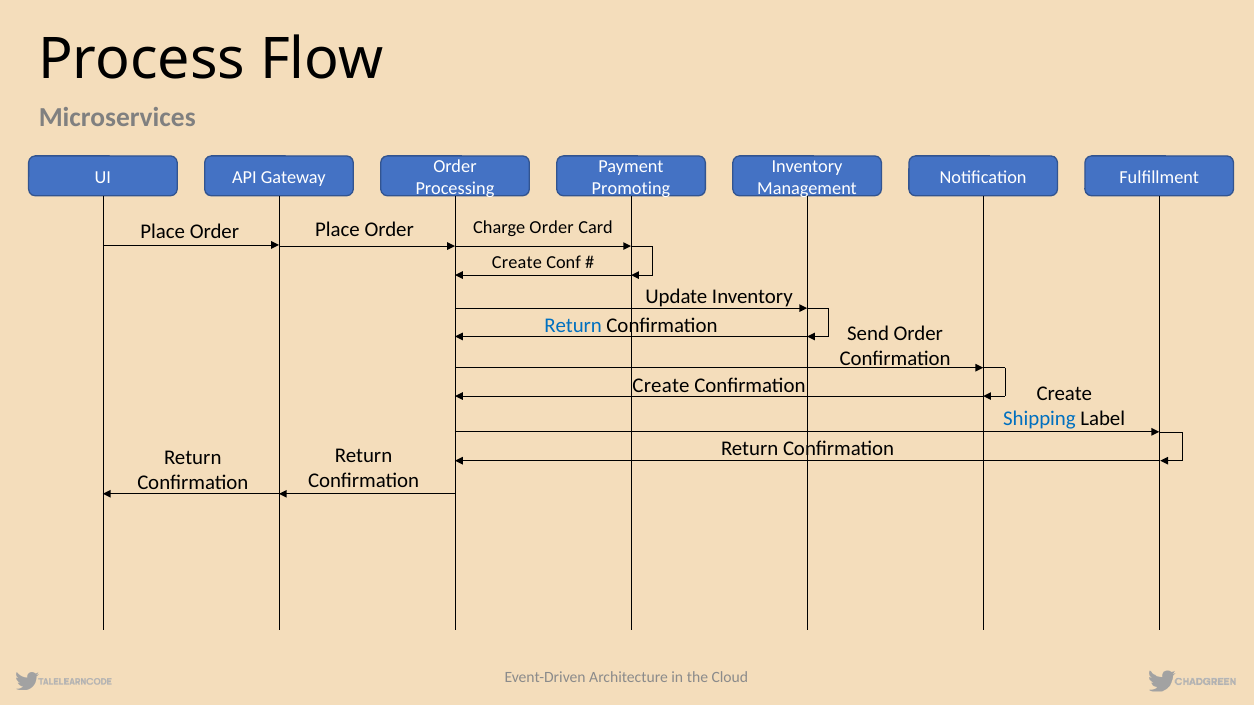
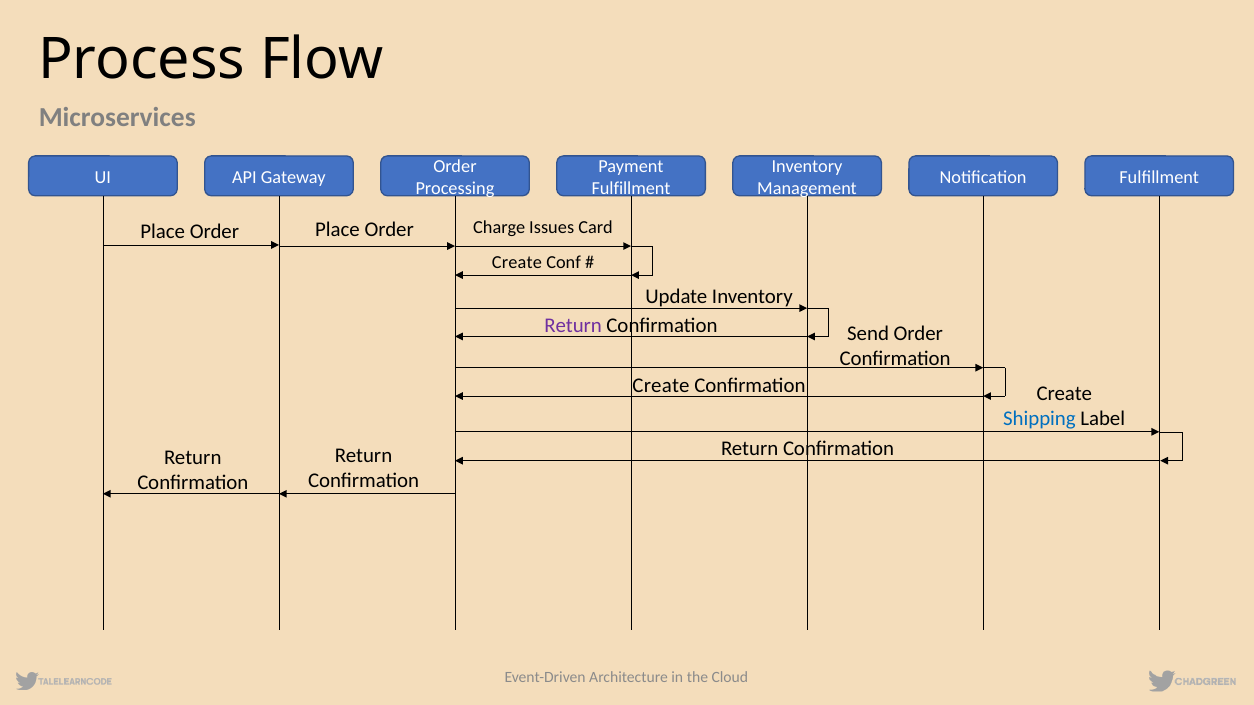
Promoting at (631, 188): Promoting -> Fulfillment
Charge Order: Order -> Issues
Return at (573, 326) colour: blue -> purple
